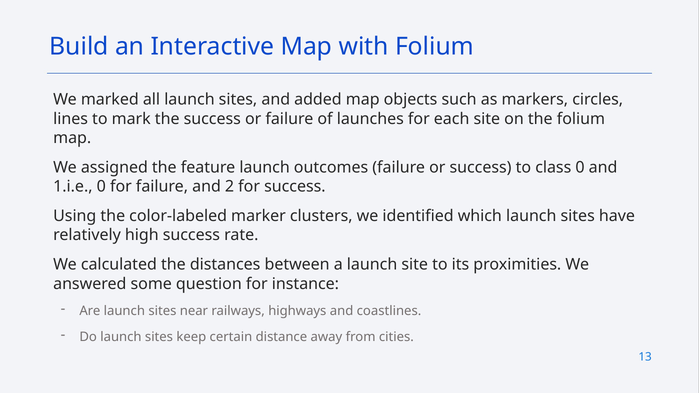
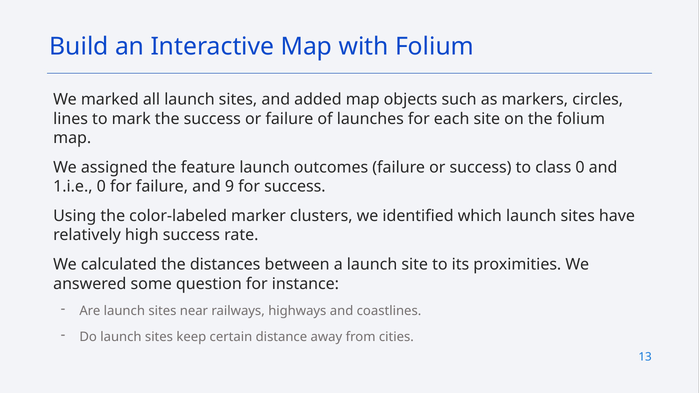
2: 2 -> 9
